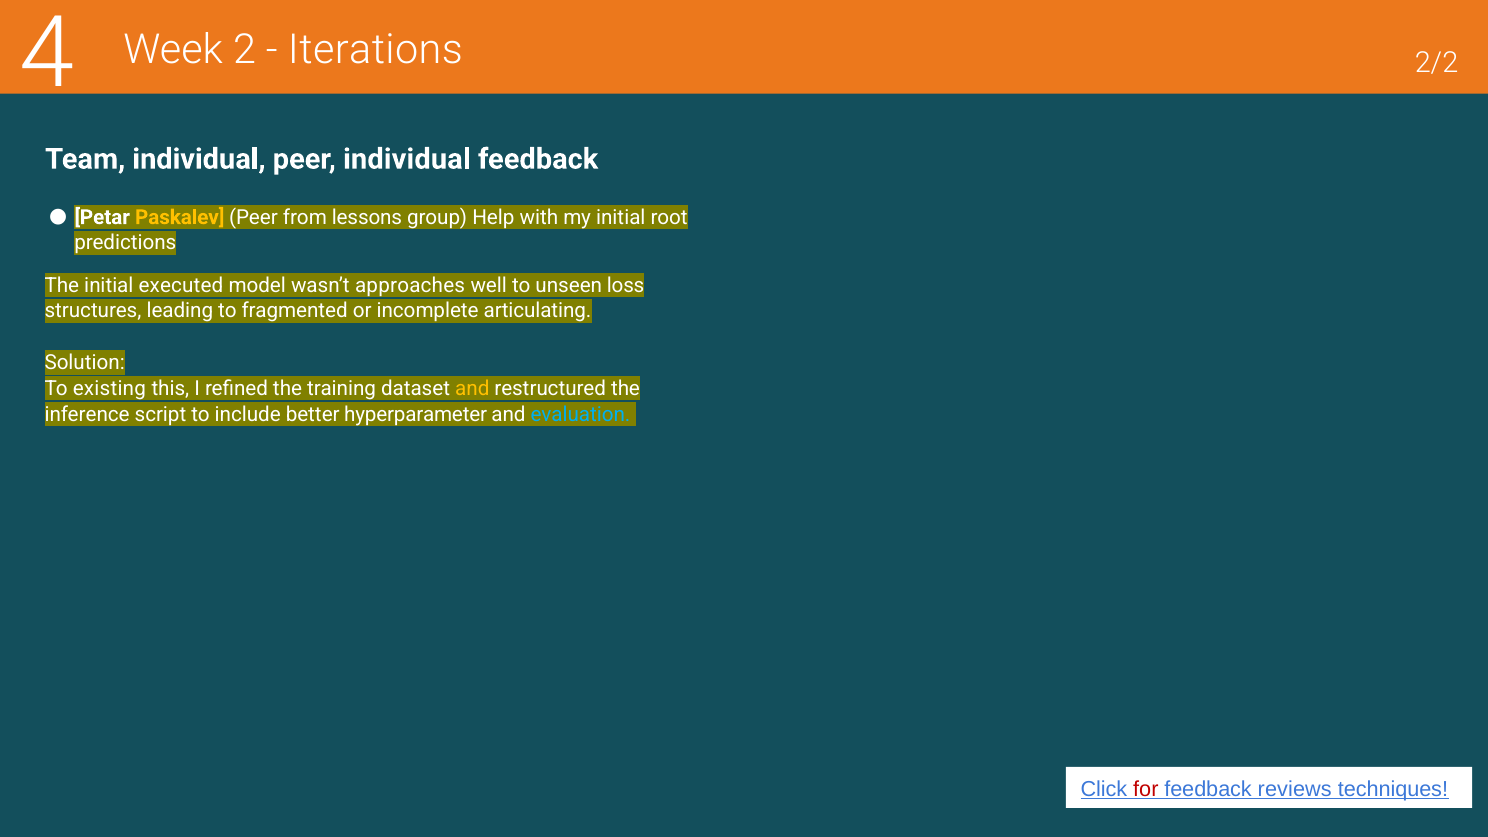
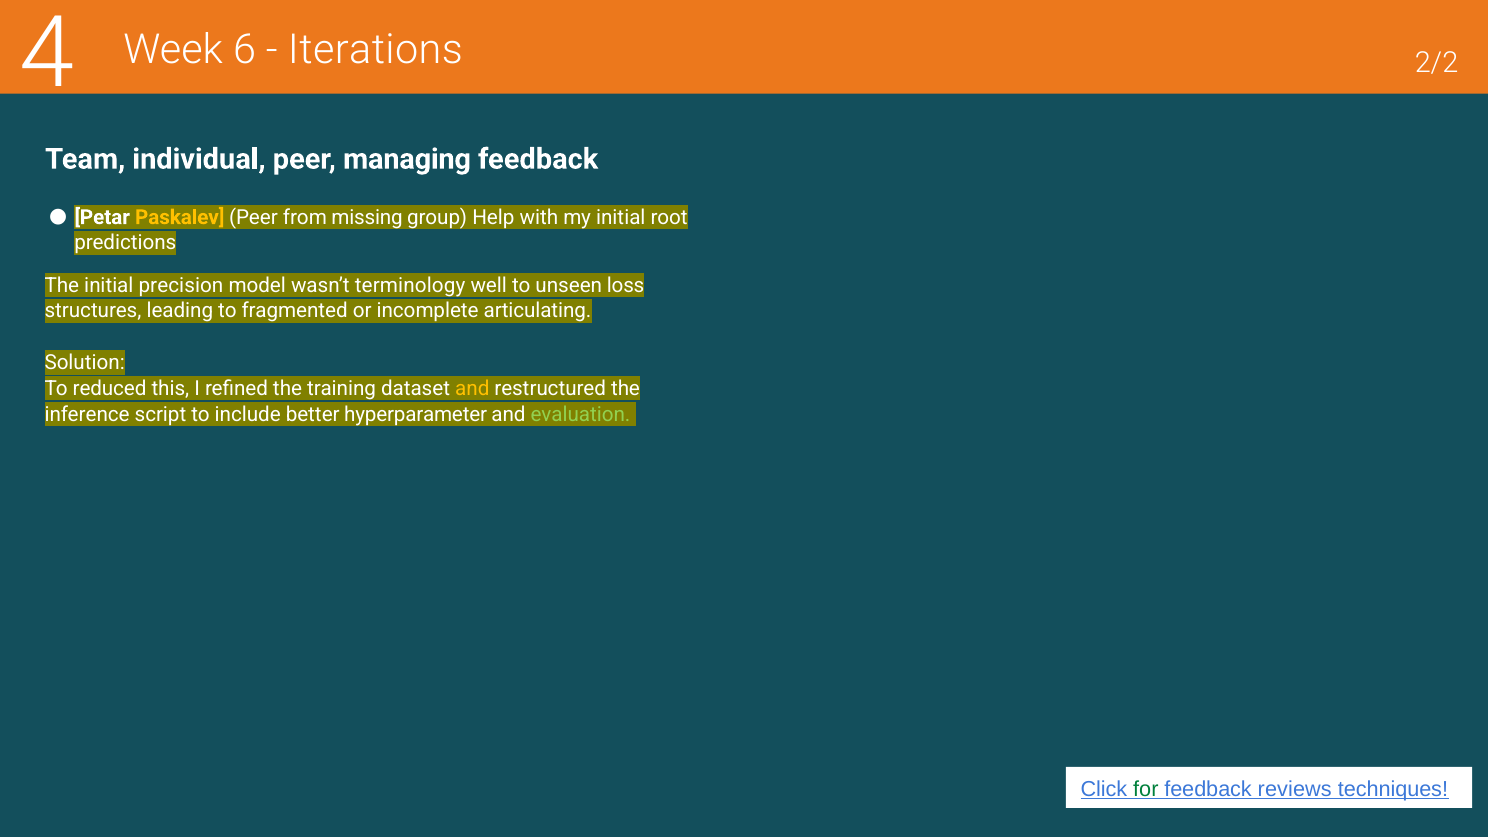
2: 2 -> 6
peer individual: individual -> managing
lessons: lessons -> missing
executed: executed -> precision
approaches: approaches -> terminology
existing: existing -> reduced
evaluation colour: light blue -> light green
for colour: red -> green
